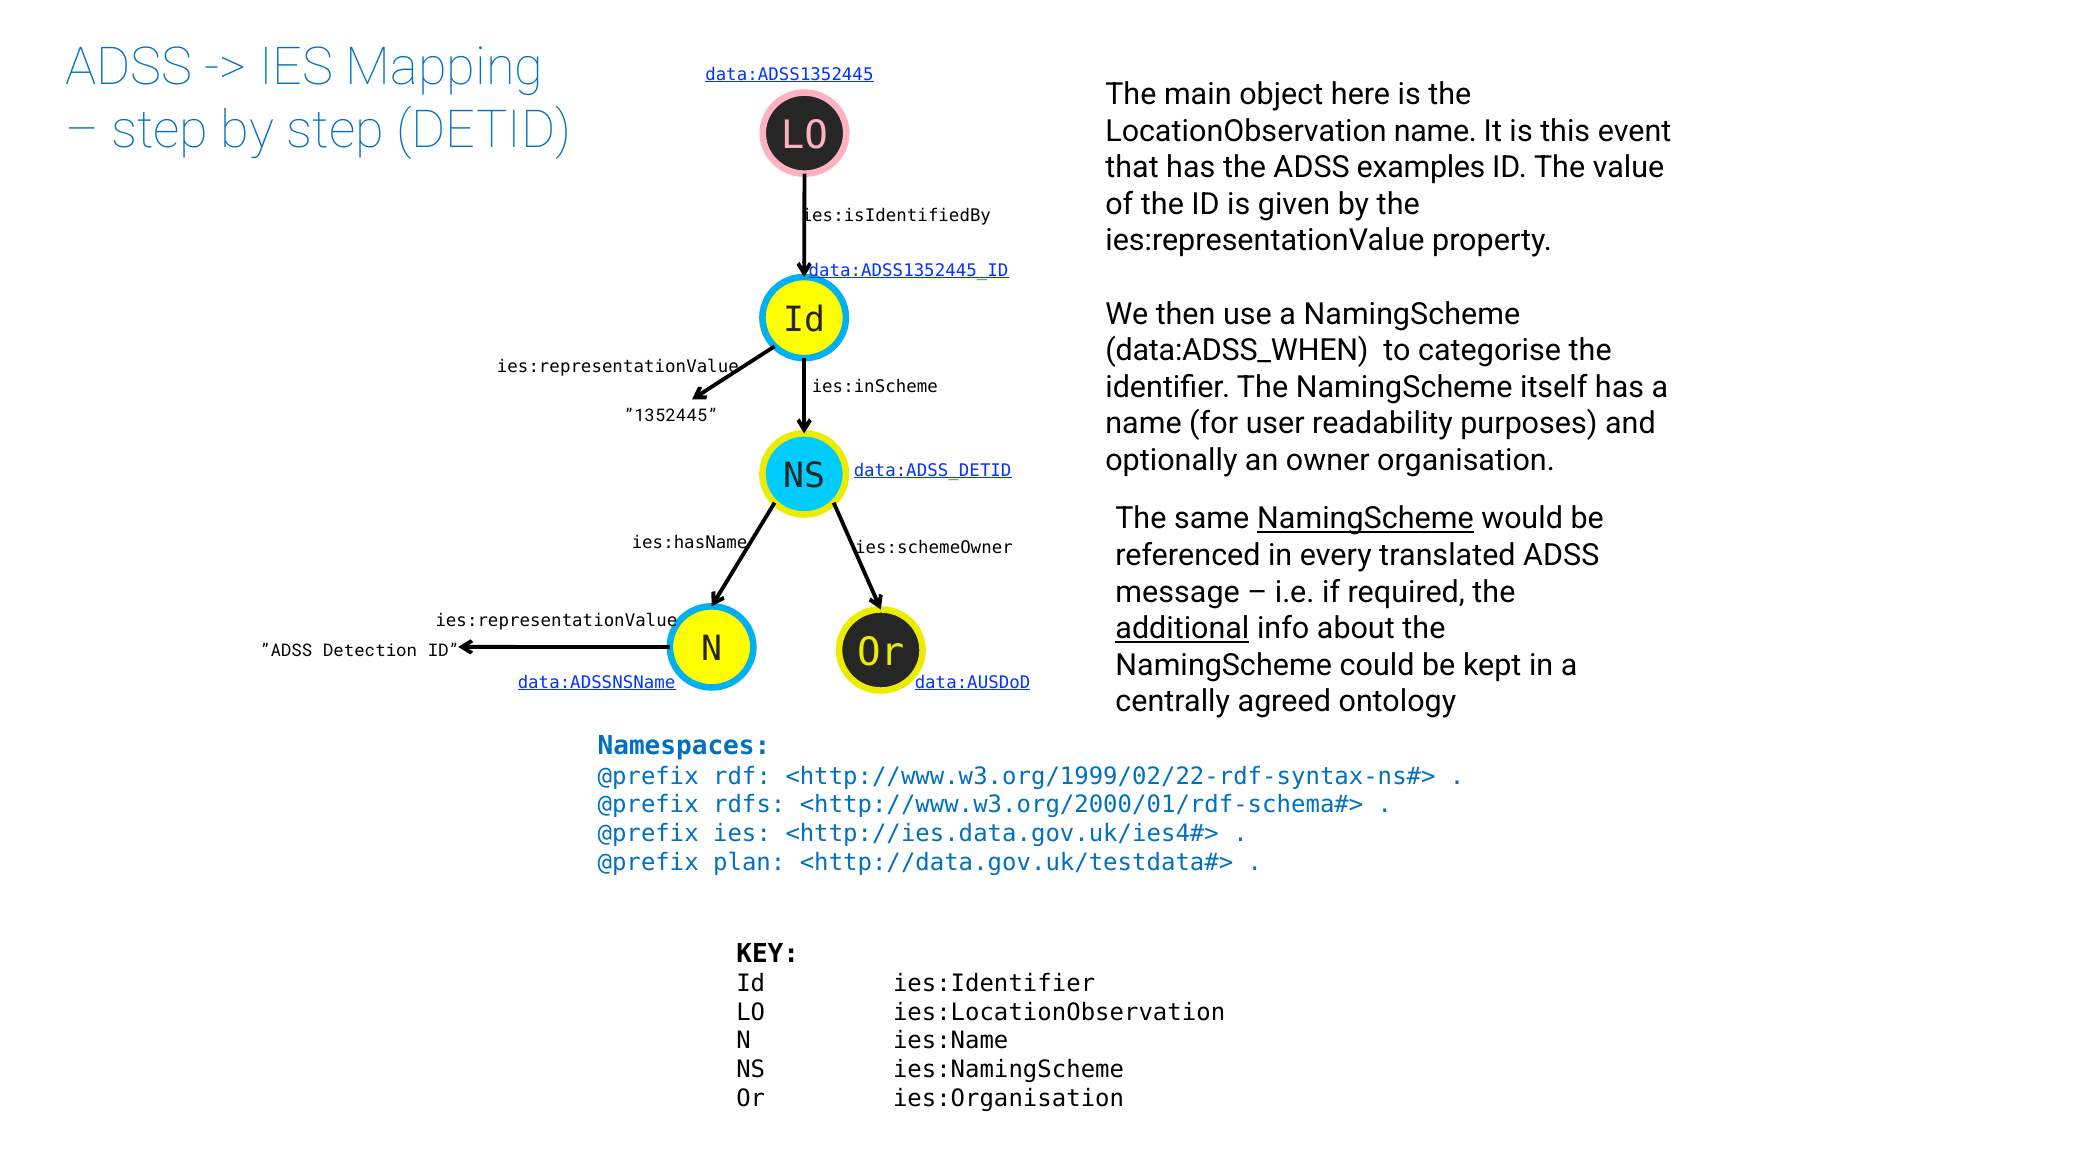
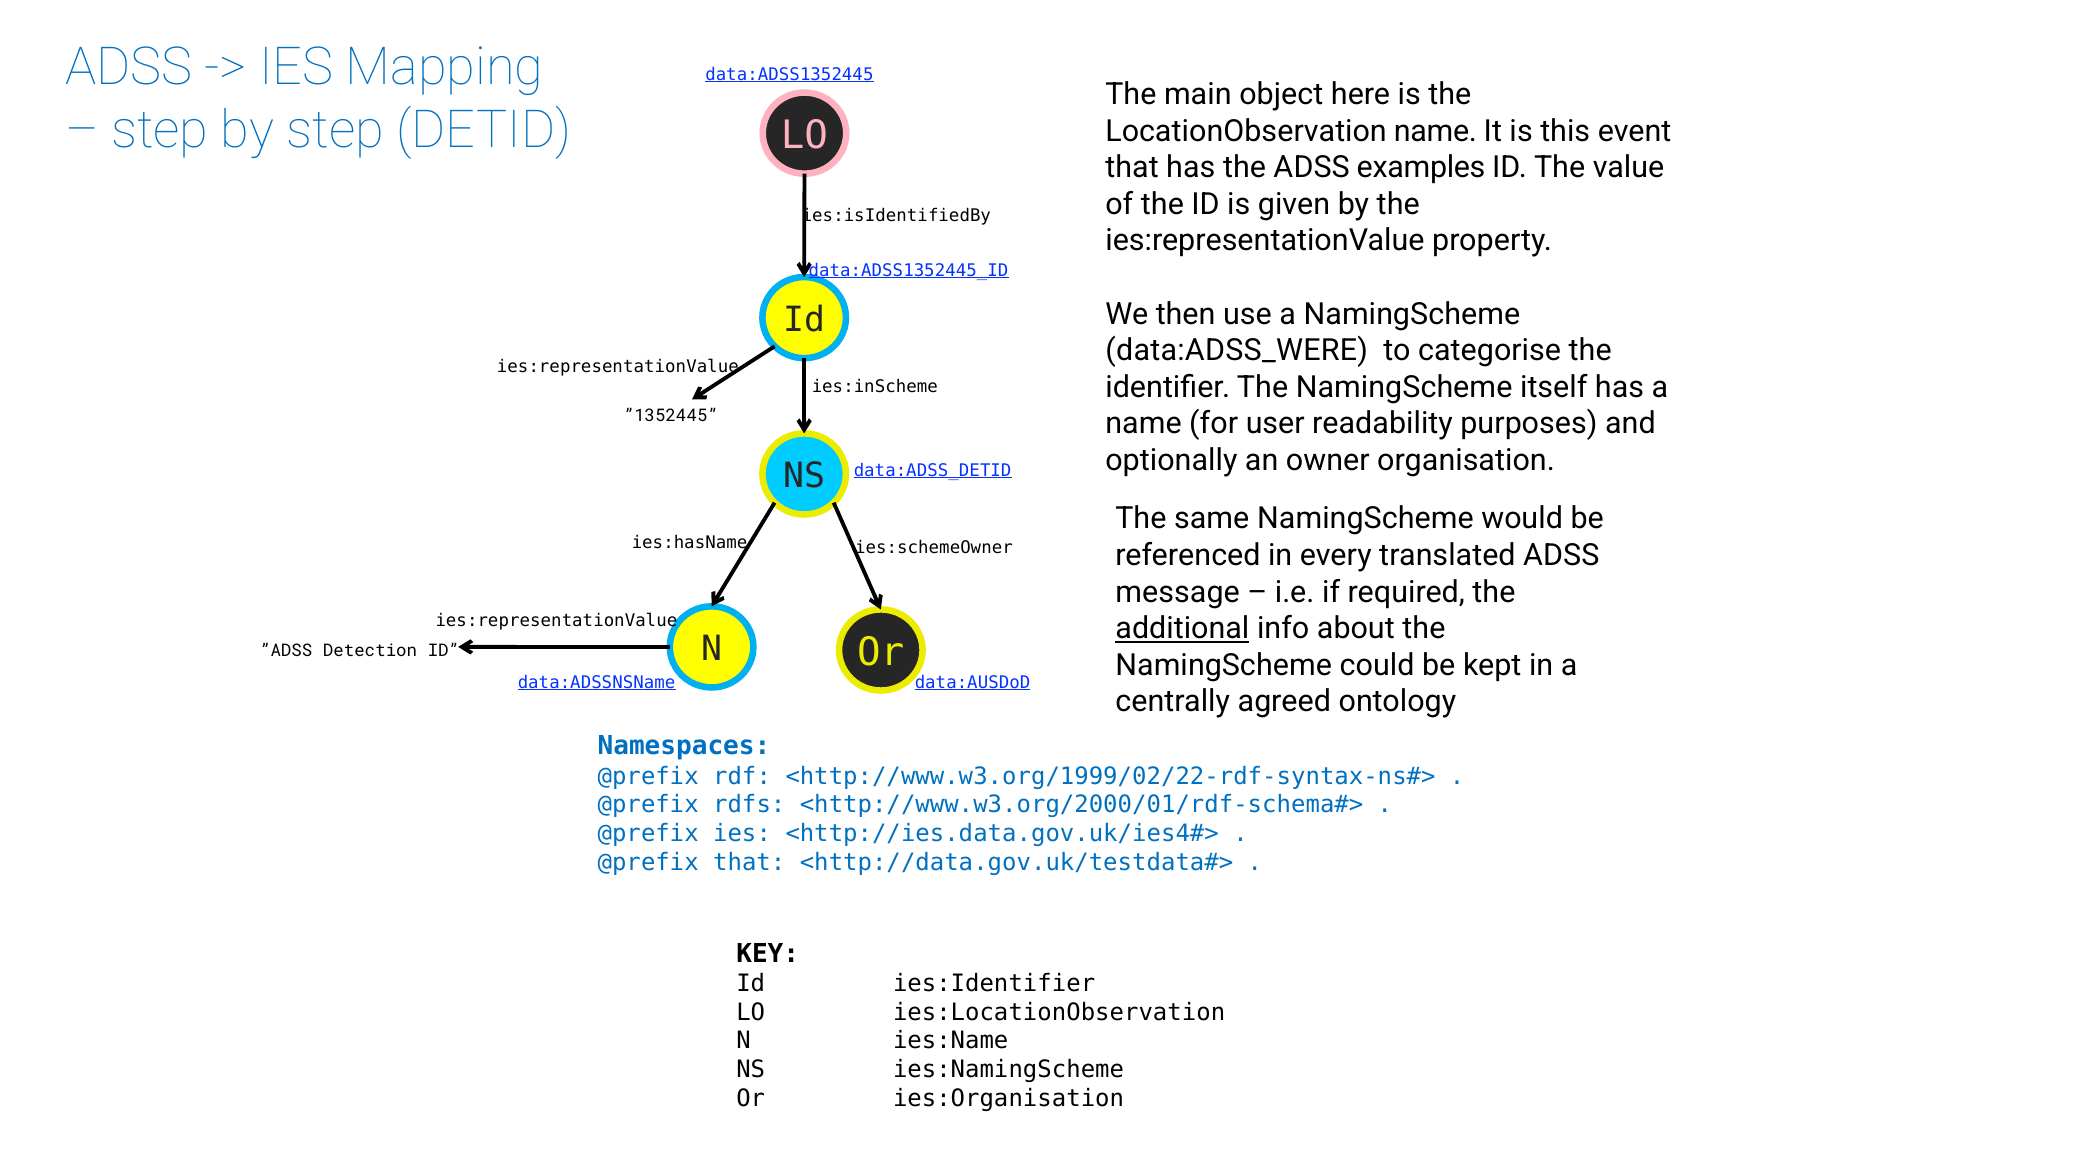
data:ADSS_WHEN: data:ADSS_WHEN -> data:ADSS_WERE
NamingScheme at (1365, 519) underline: present -> none
@prefix plan: plan -> that
